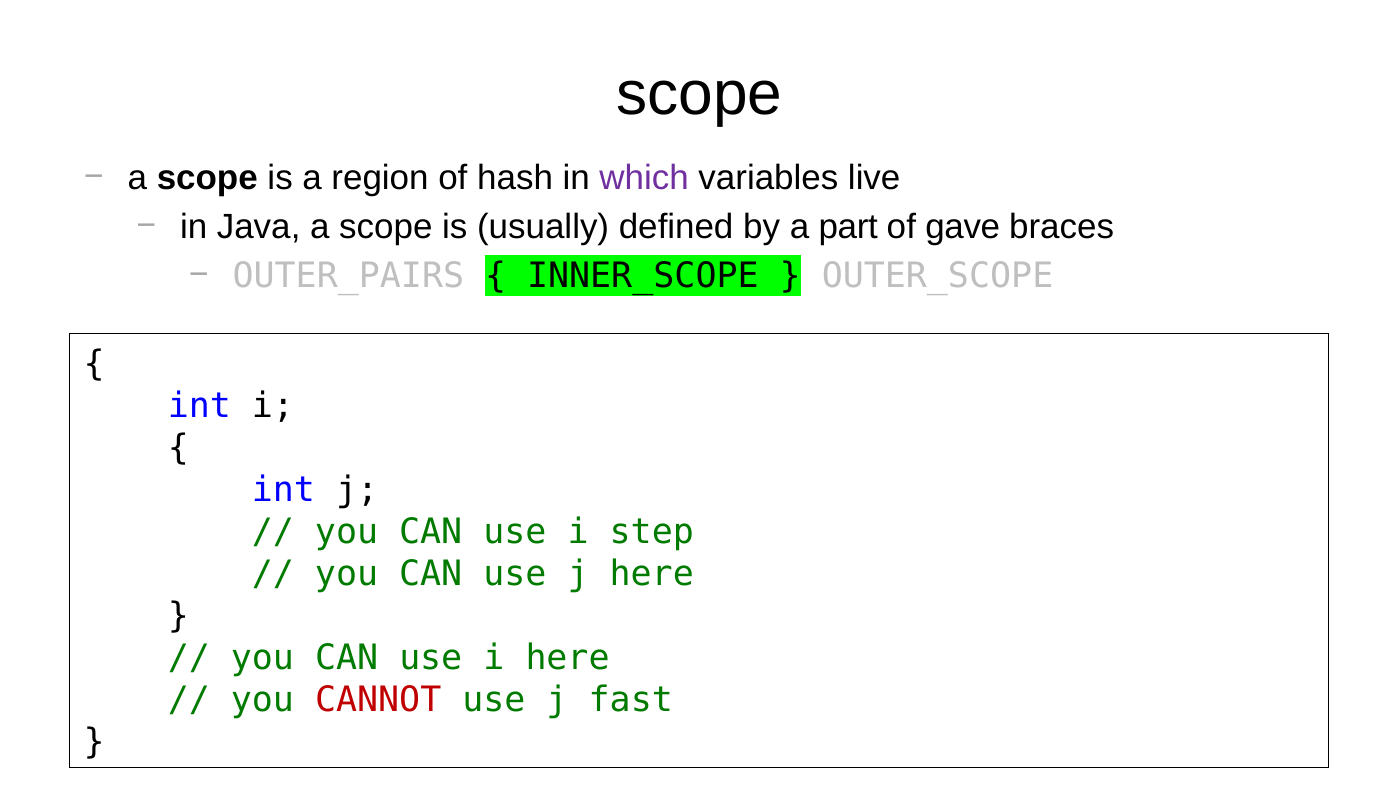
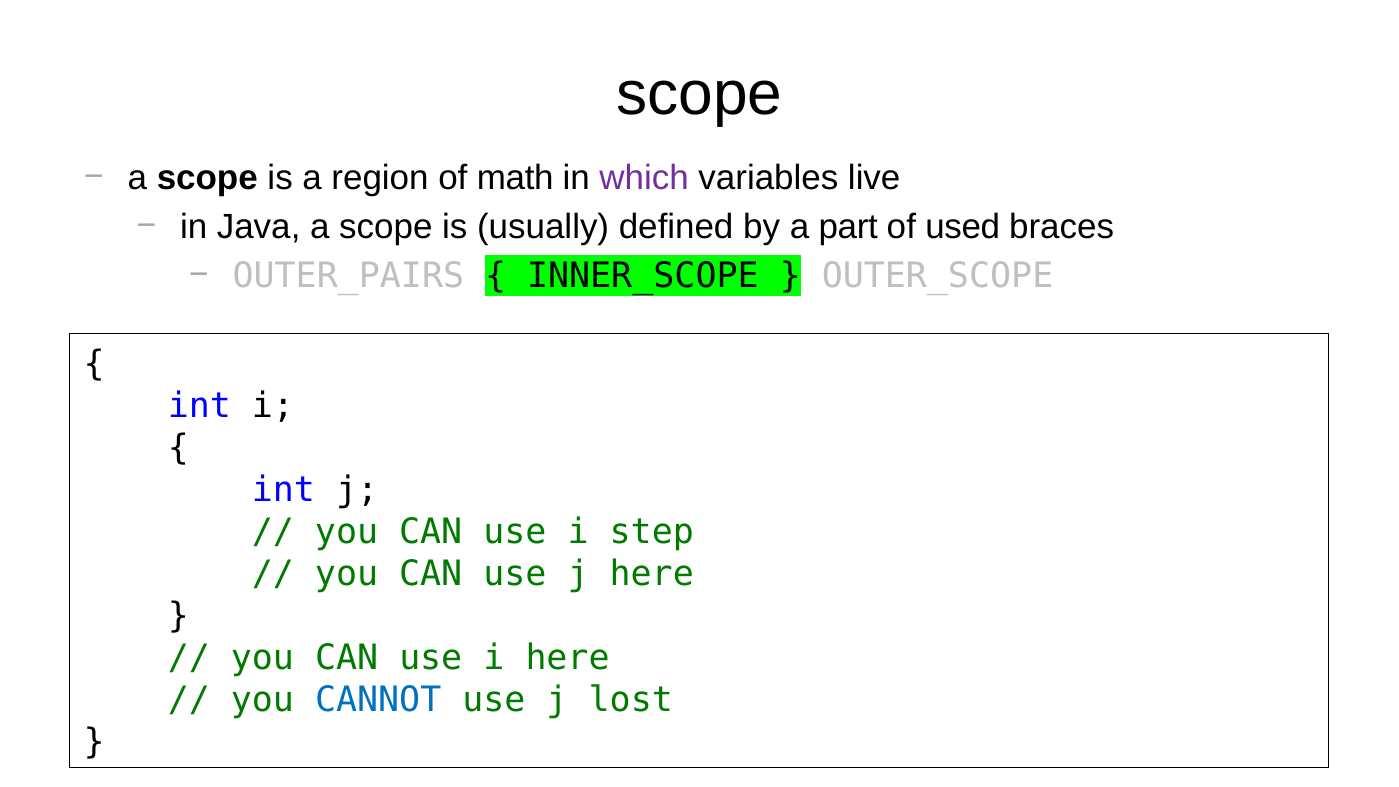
hash: hash -> math
gave: gave -> used
CANNOT colour: red -> blue
fast: fast -> lost
